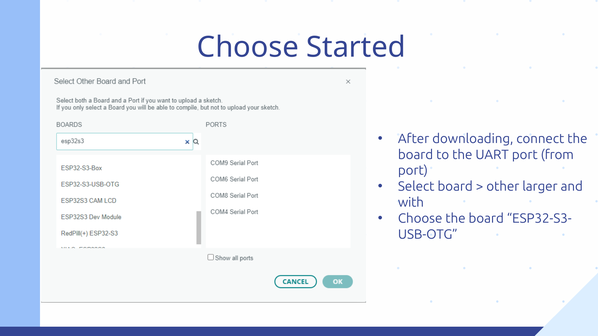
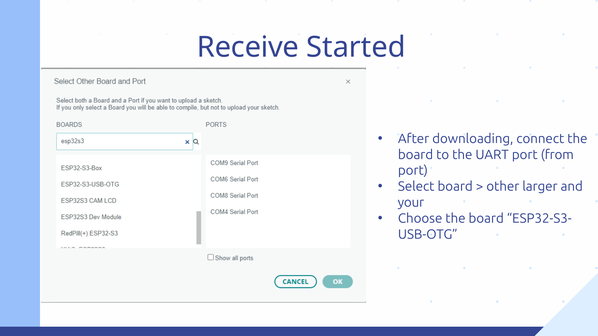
Choose at (248, 47): Choose -> Receive
with: with -> your
